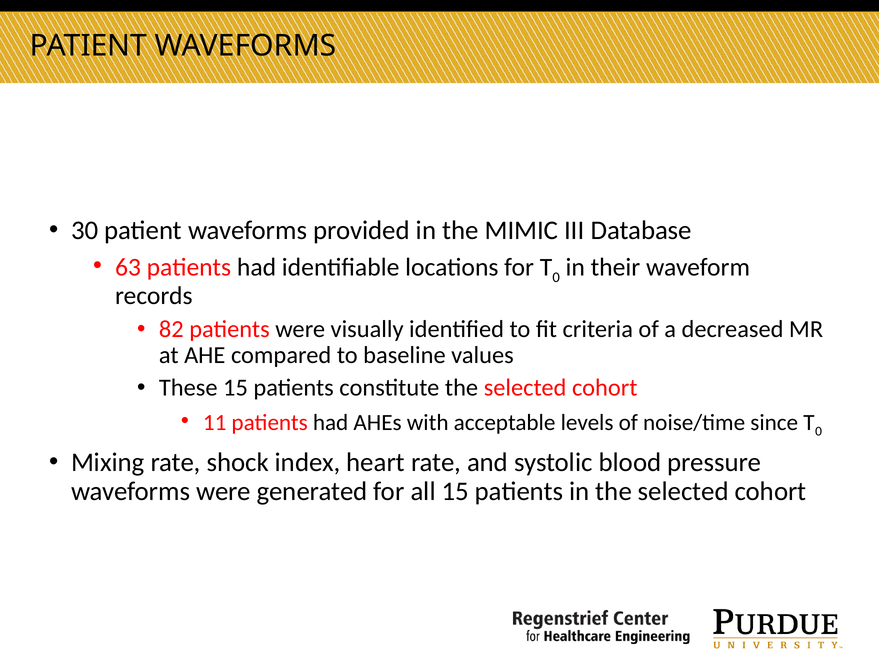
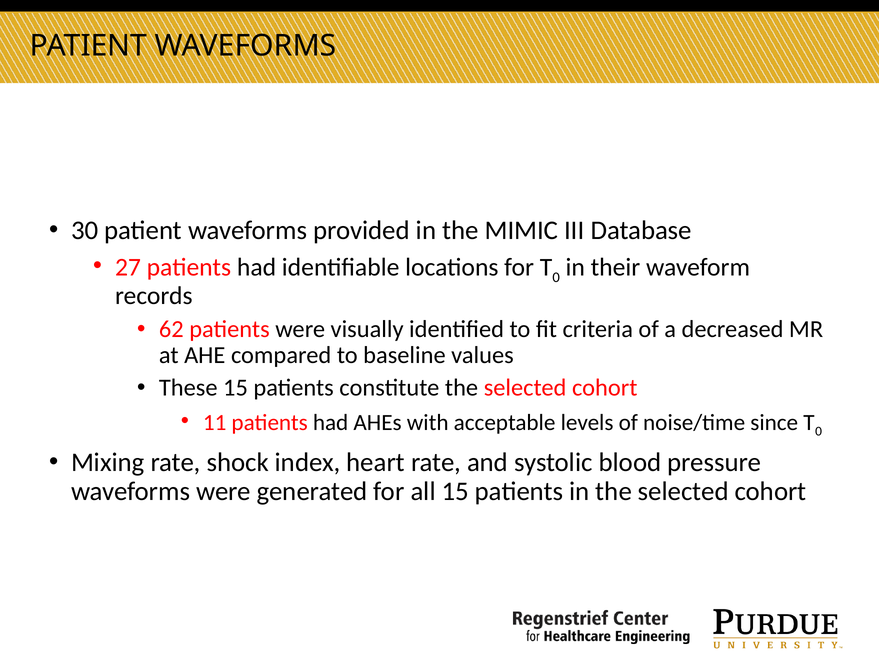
63: 63 -> 27
82: 82 -> 62
